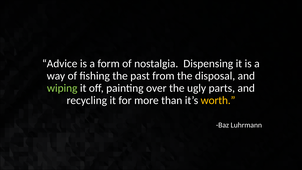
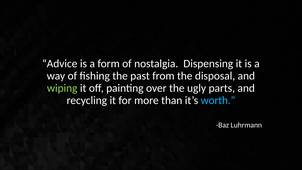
worth colour: yellow -> light blue
